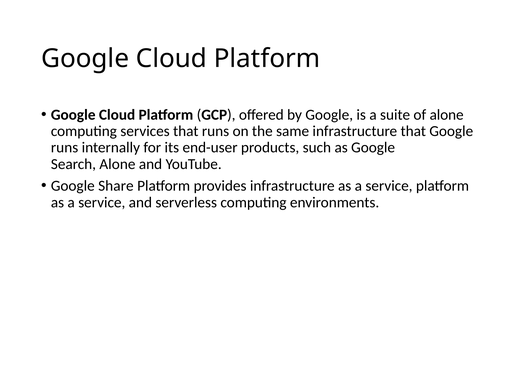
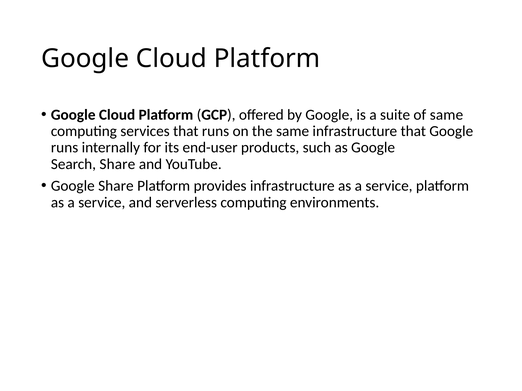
of alone: alone -> same
Search Alone: Alone -> Share
